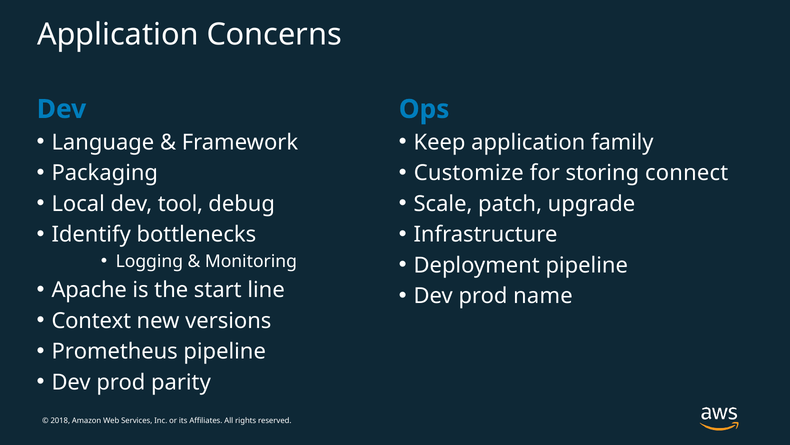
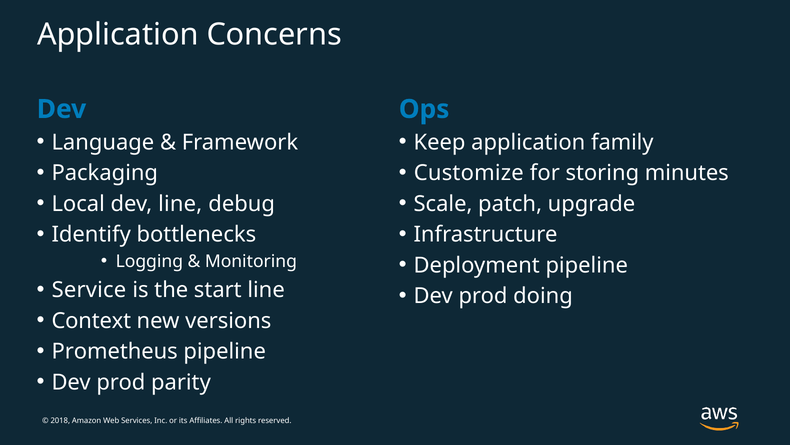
connect: connect -> minutes
dev tool: tool -> line
Apache: Apache -> Service
name: name -> doing
